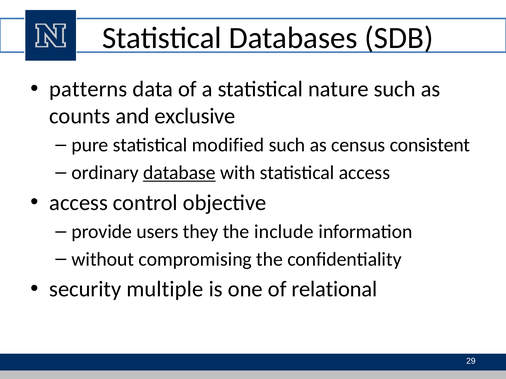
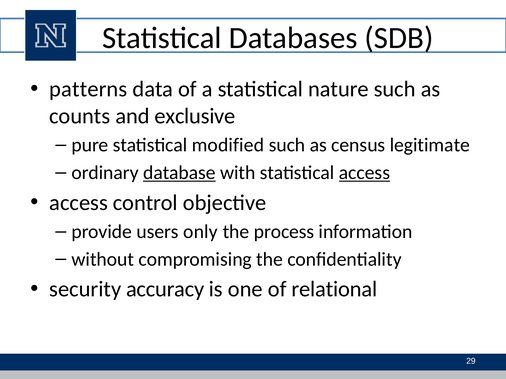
consistent: consistent -> legitimate
access at (364, 173) underline: none -> present
they: they -> only
include: include -> process
multiple: multiple -> accuracy
